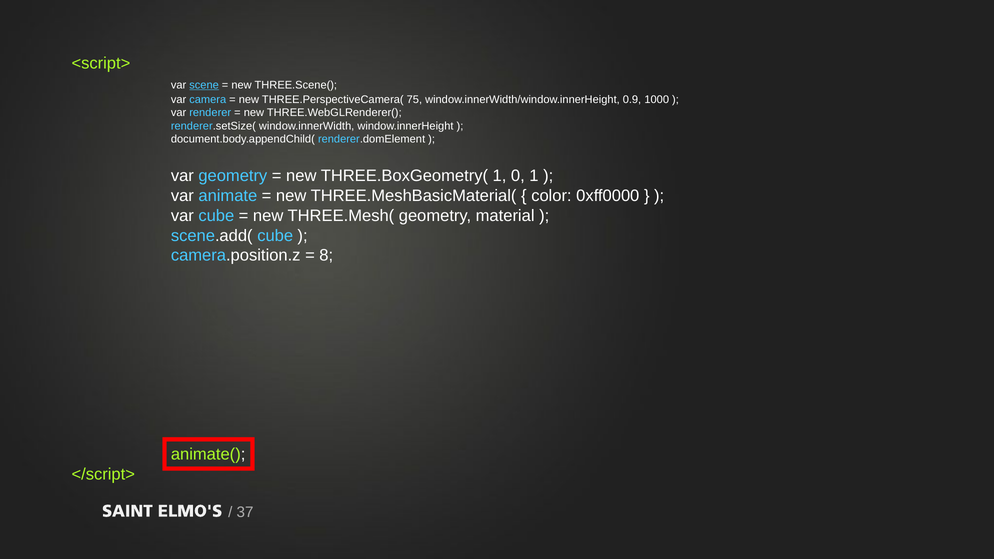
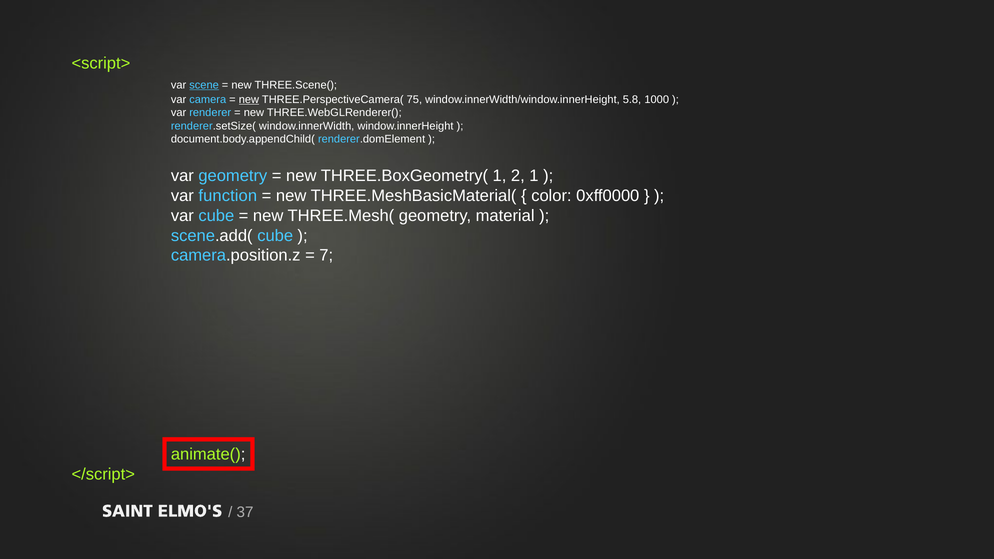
new at (249, 99) underline: none -> present
0.9: 0.9 -> 5.8
0: 0 -> 2
animate: animate -> function
8: 8 -> 7
